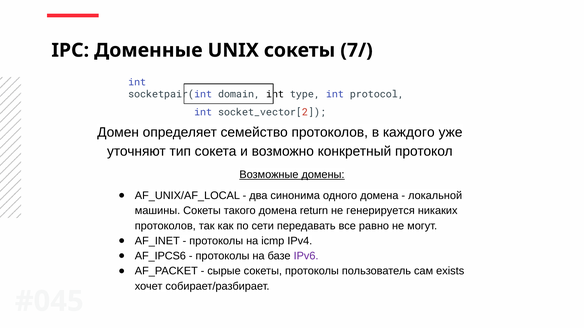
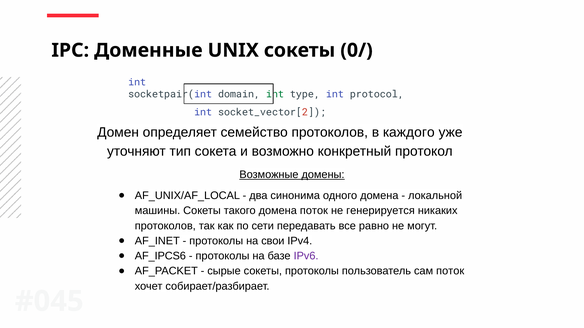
7/: 7/ -> 0/
int at (275, 94) colour: black -> green
домена return: return -> поток
icmp: icmp -> свои
сам exists: exists -> поток
